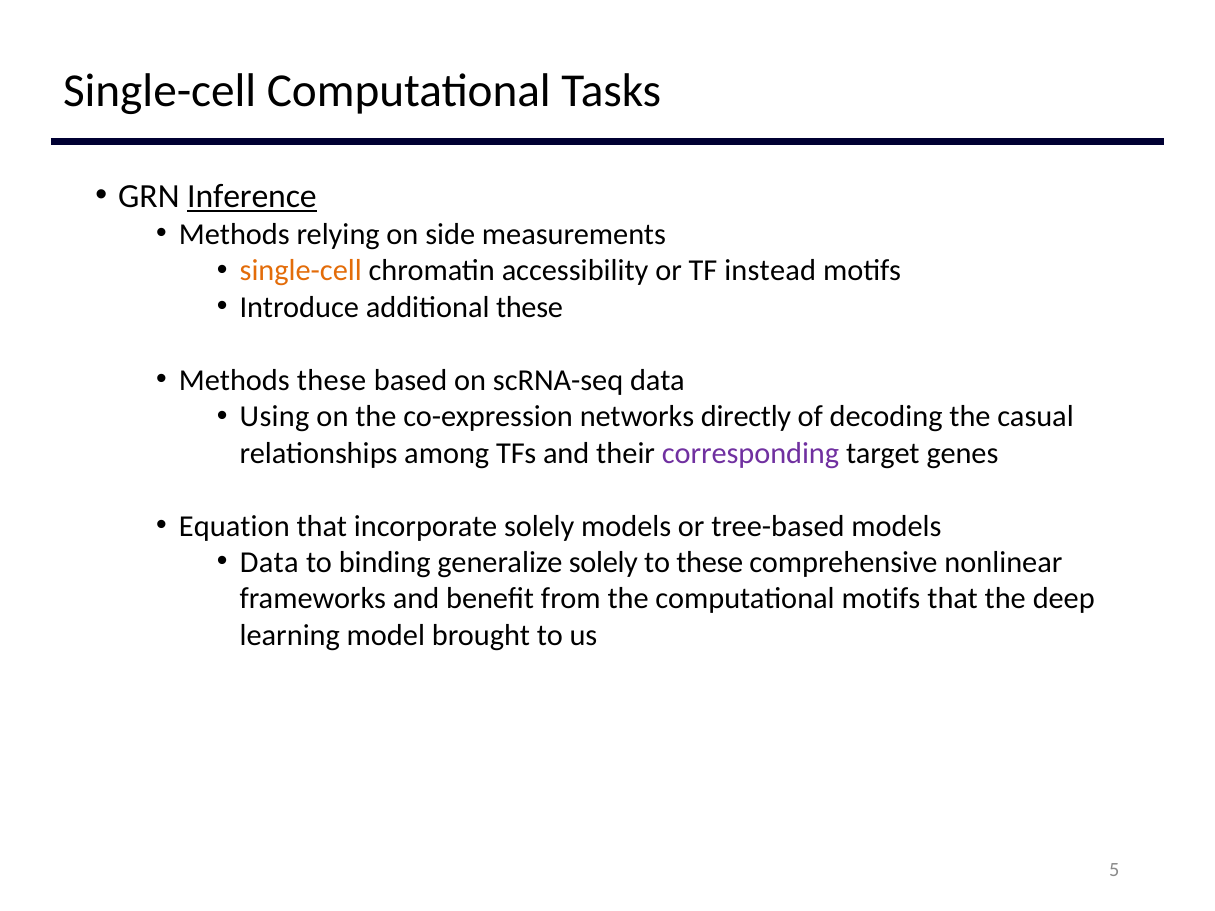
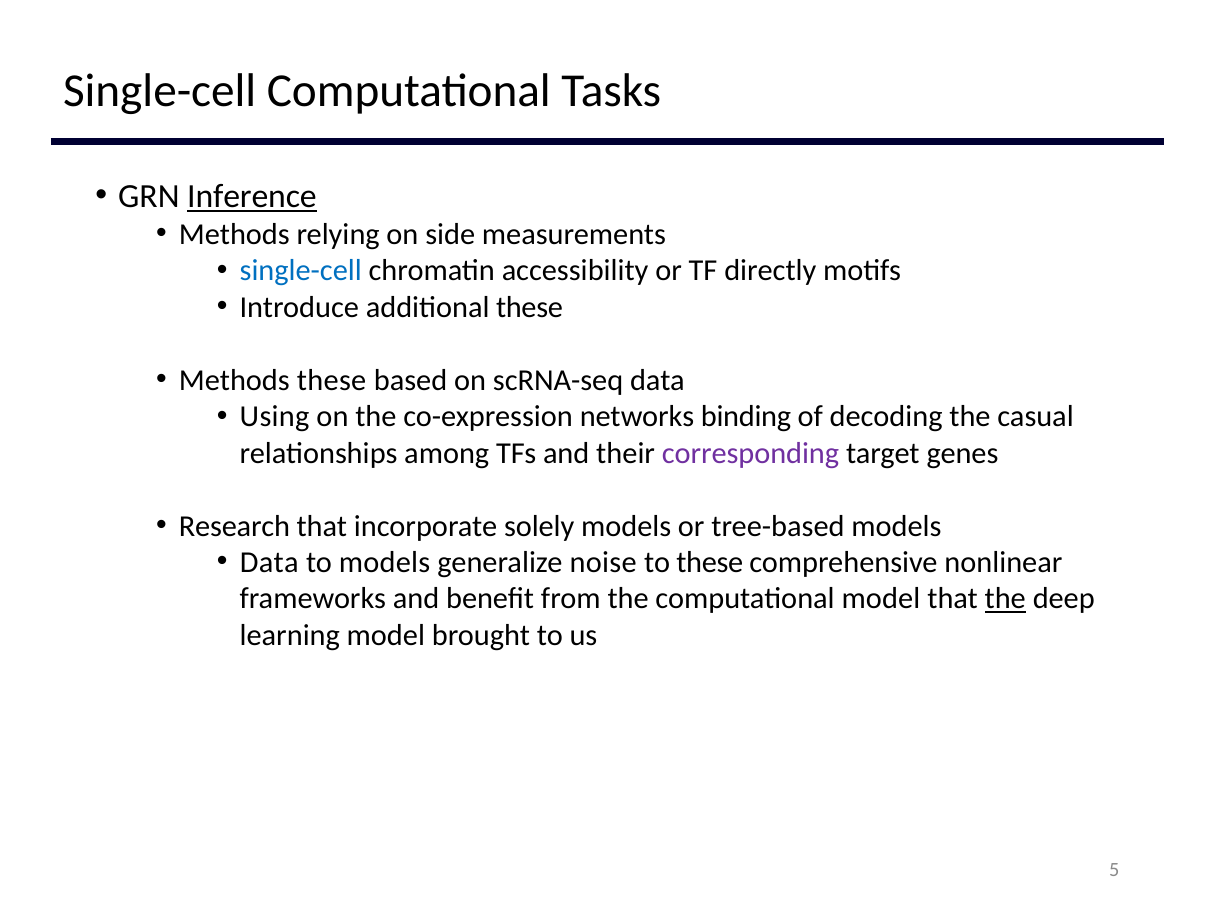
single-cell at (301, 271) colour: orange -> blue
instead: instead -> directly
directly: directly -> binding
Equation: Equation -> Research
to binding: binding -> models
generalize solely: solely -> noise
computational motifs: motifs -> model
the at (1005, 599) underline: none -> present
